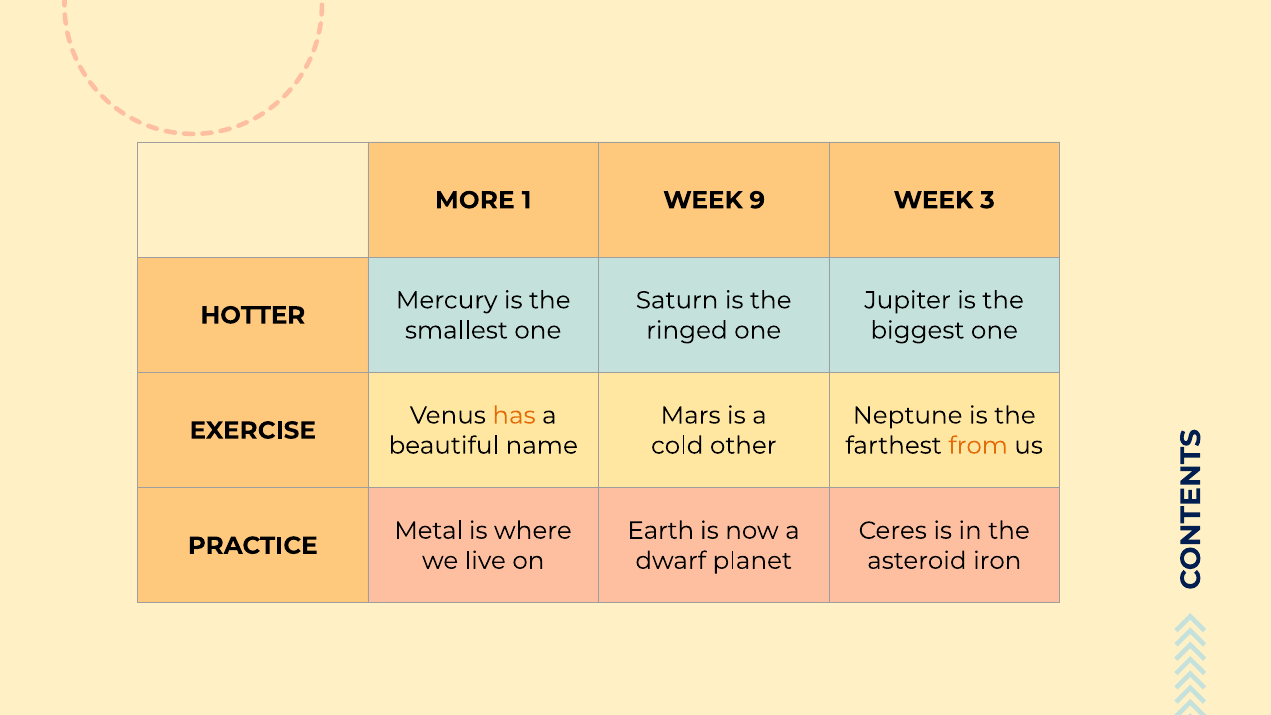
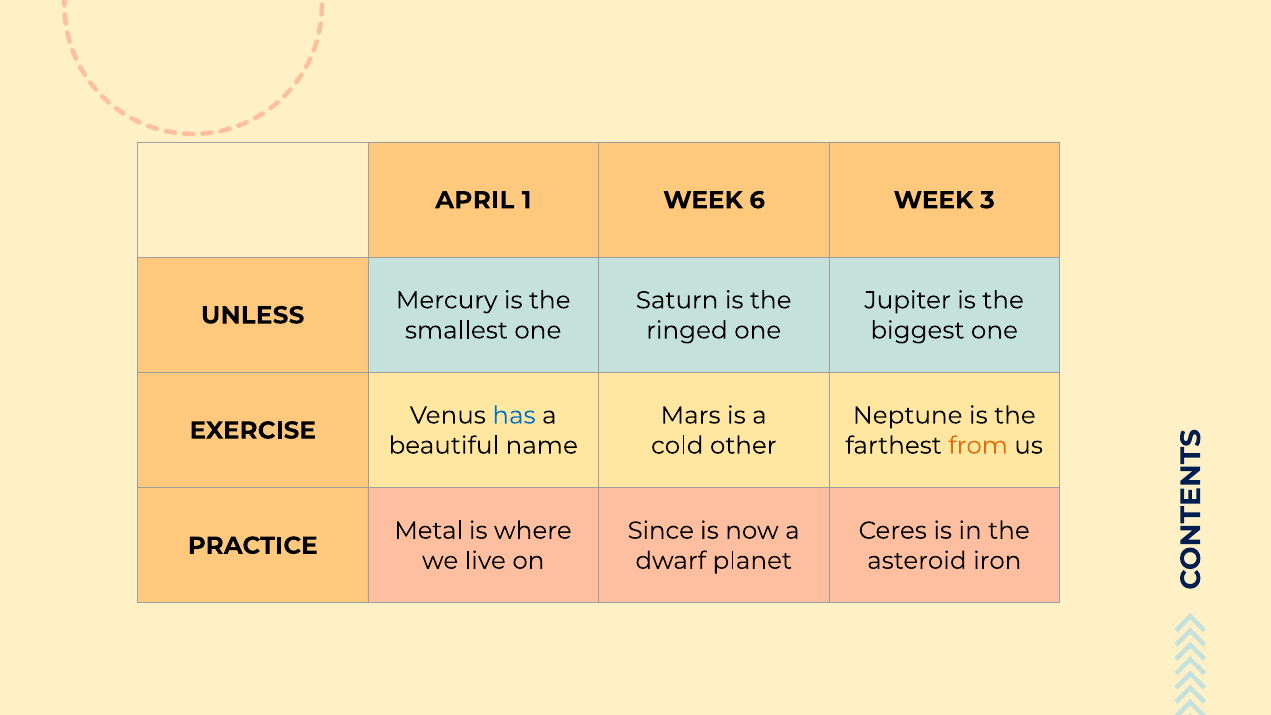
MORE: MORE -> APRIL
9: 9 -> 6
HOTTER: HOTTER -> UNLESS
has colour: orange -> blue
Earth: Earth -> Since
